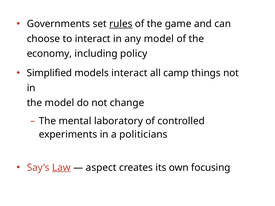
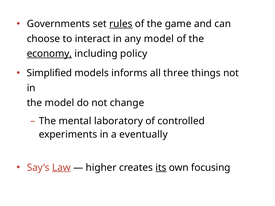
economy underline: none -> present
models interact: interact -> informs
camp: camp -> three
politicians: politicians -> eventually
aspect: aspect -> higher
its underline: none -> present
